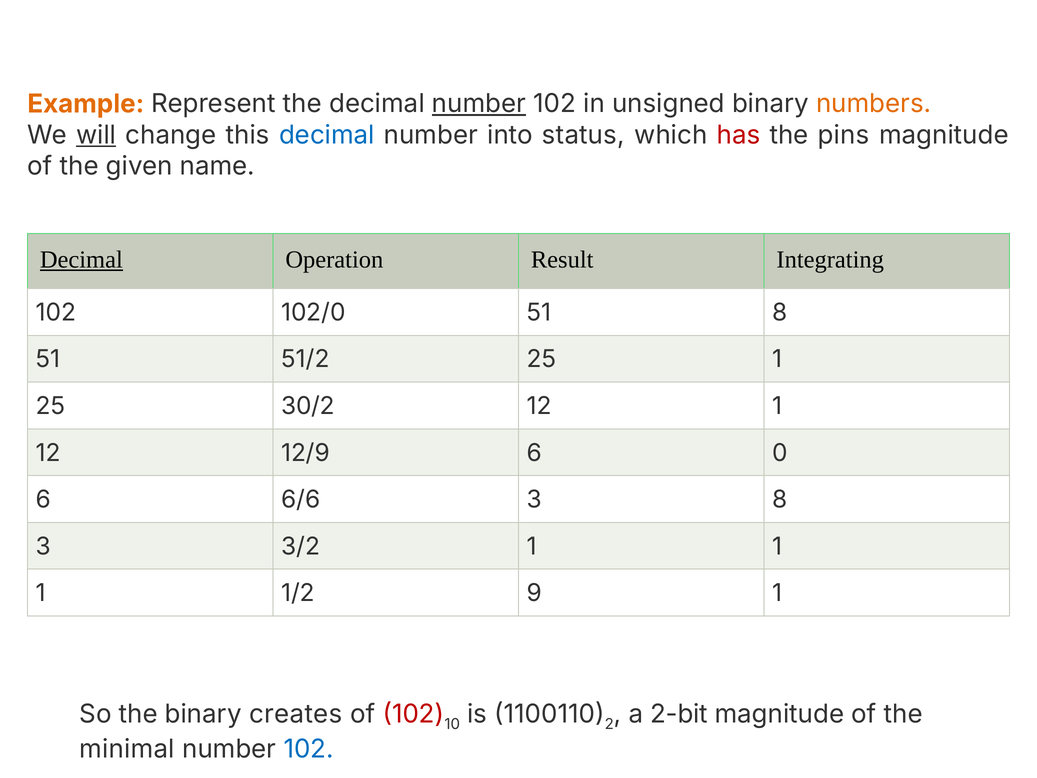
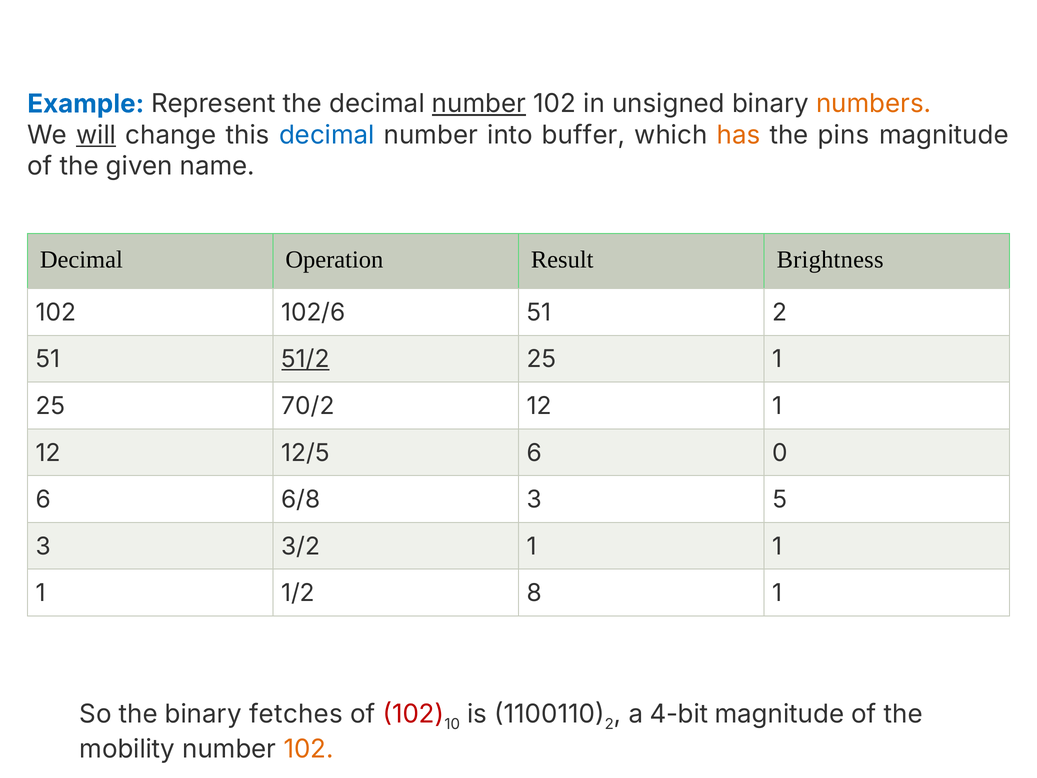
Example colour: orange -> blue
status: status -> buffer
has colour: red -> orange
Decimal at (81, 260) underline: present -> none
Integrating: Integrating -> Brightness
102/0: 102/0 -> 102/6
51 8: 8 -> 2
51/2 underline: none -> present
30/2: 30/2 -> 70/2
12/9: 12/9 -> 12/5
6/6: 6/6 -> 6/8
3 8: 8 -> 5
9: 9 -> 8
creates: creates -> fetches
2-bit: 2-bit -> 4-bit
minimal: minimal -> mobility
102 at (309, 749) colour: blue -> orange
